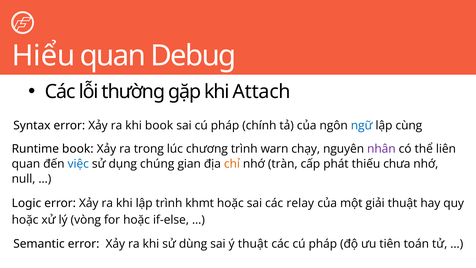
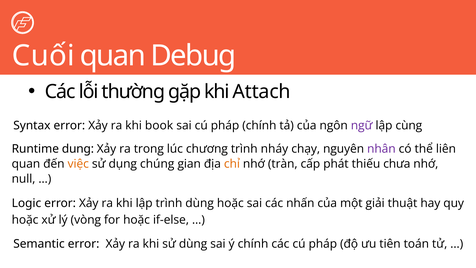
Hiểu: Hiểu -> Cuối
ngữ colour: blue -> purple
Runtime book: book -> dung
warn: warn -> nháy
việc colour: blue -> orange
trình khmt: khmt -> dùng
relay: relay -> nhấn
ý thuật: thuật -> chính
